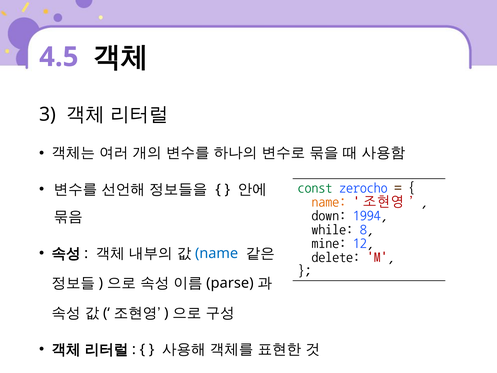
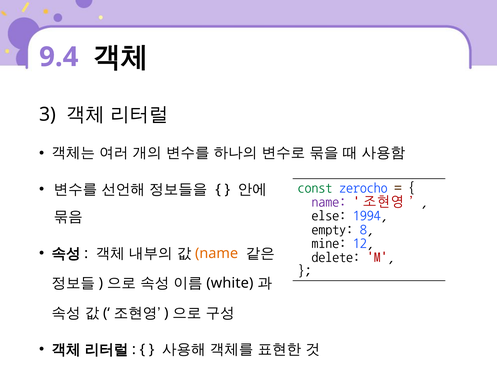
4.5: 4.5 -> 9.4
name at (329, 201) colour: orange -> purple
down: down -> else
while: while -> empty
name at (217, 253) colour: blue -> orange
parse: parse -> white
